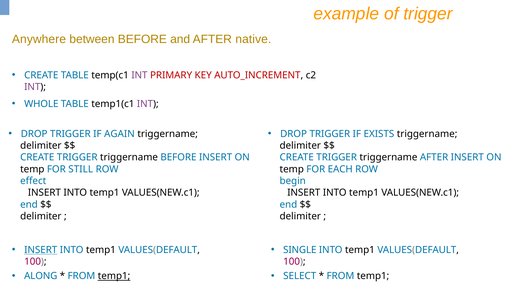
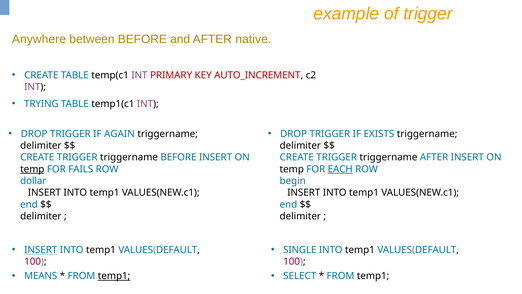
WHOLE: WHOLE -> TRYING
temp at (32, 169) underline: none -> present
STILL: STILL -> FAILS
EACH underline: none -> present
effect: effect -> dollar
ALONG: ALONG -> MEANS
